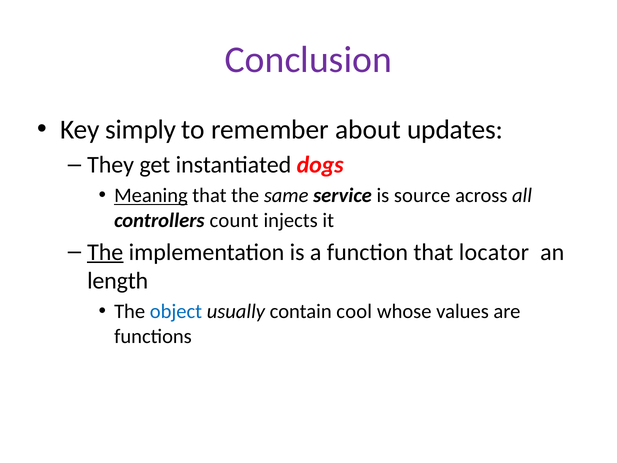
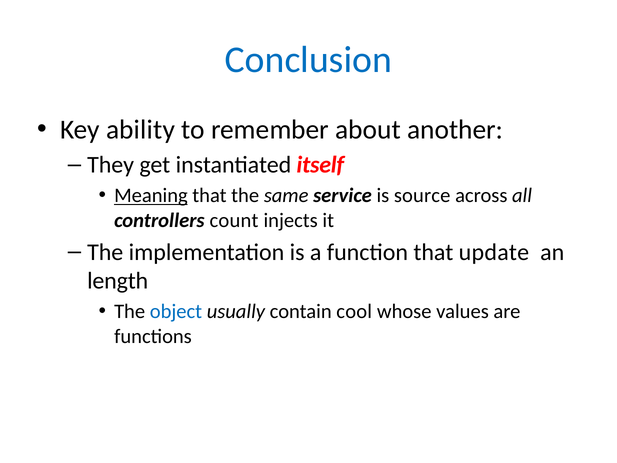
Conclusion colour: purple -> blue
simply: simply -> ability
updates: updates -> another
dogs: dogs -> itself
The at (105, 252) underline: present -> none
locator: locator -> update
